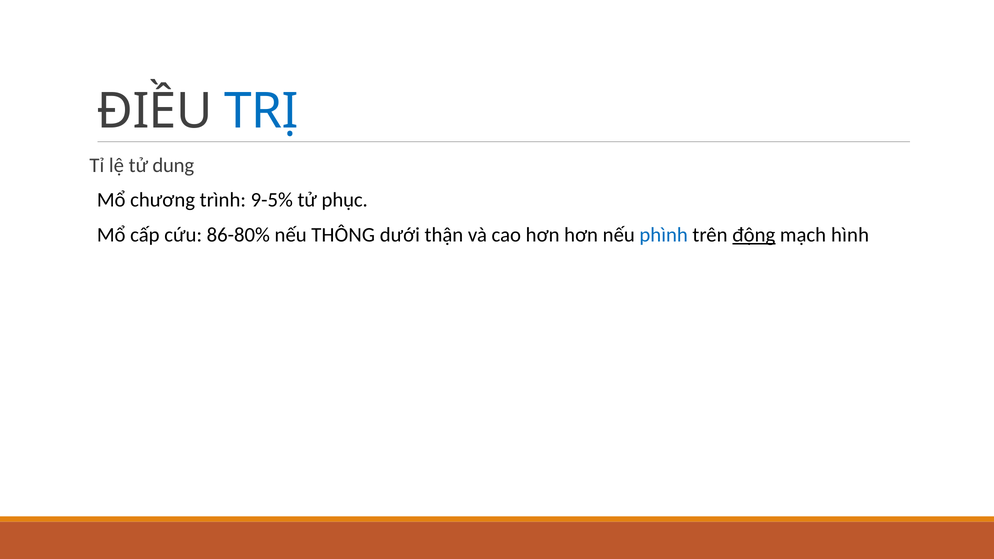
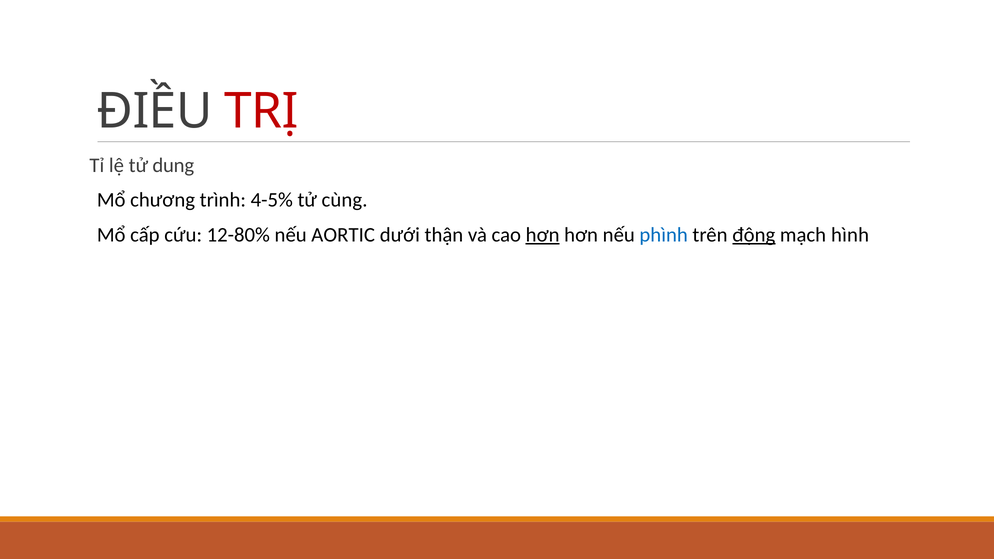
TRỊ colour: blue -> red
9-5%: 9-5% -> 4-5%
phục: phục -> cùng
86-80%: 86-80% -> 12-80%
THÔNG: THÔNG -> AORTIC
hơn at (543, 235) underline: none -> present
